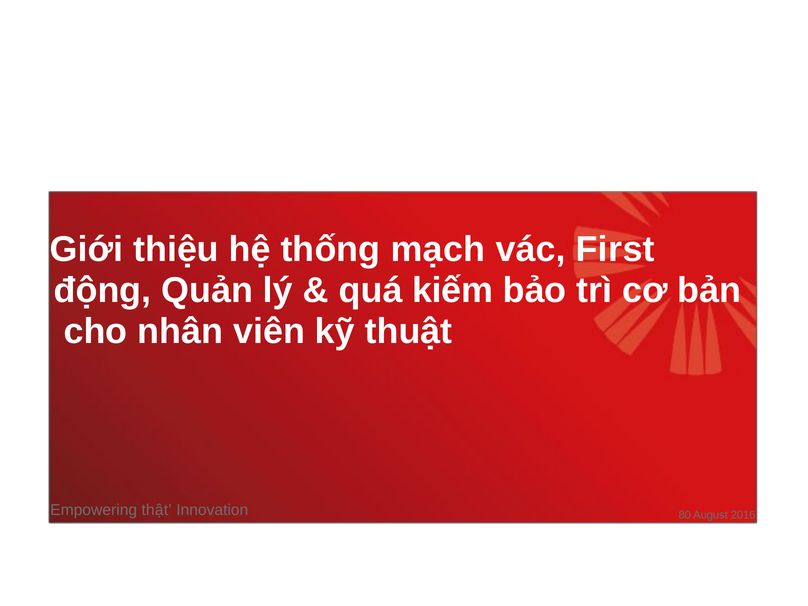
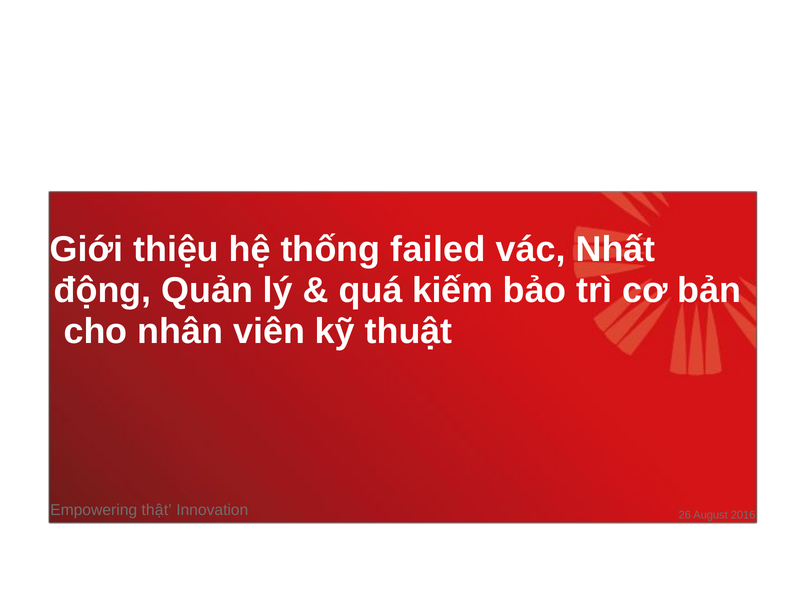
mạch: mạch -> failed
First: First -> Nhất
80: 80 -> 26
